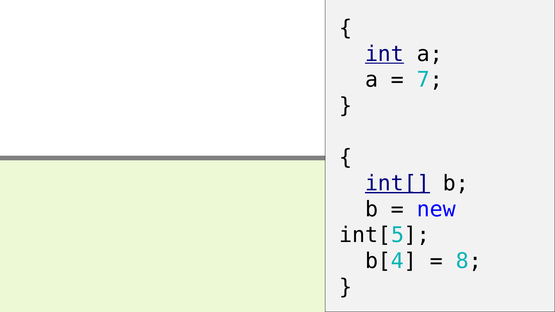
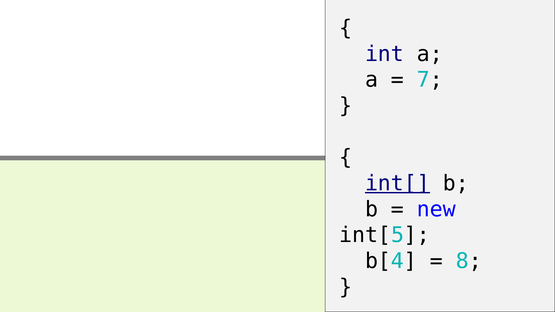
int underline: present -> none
